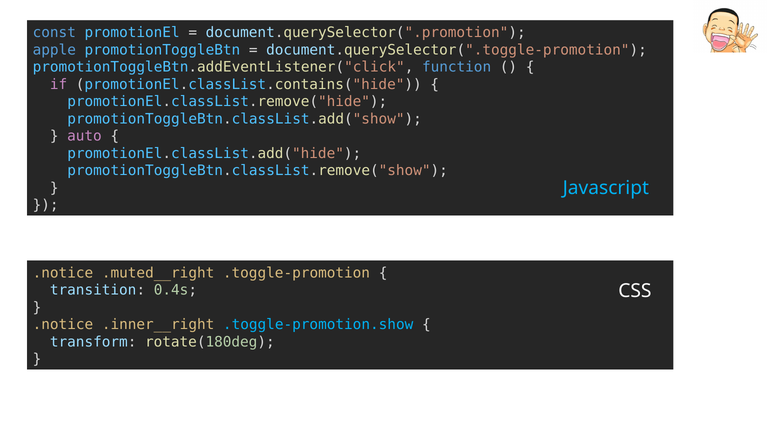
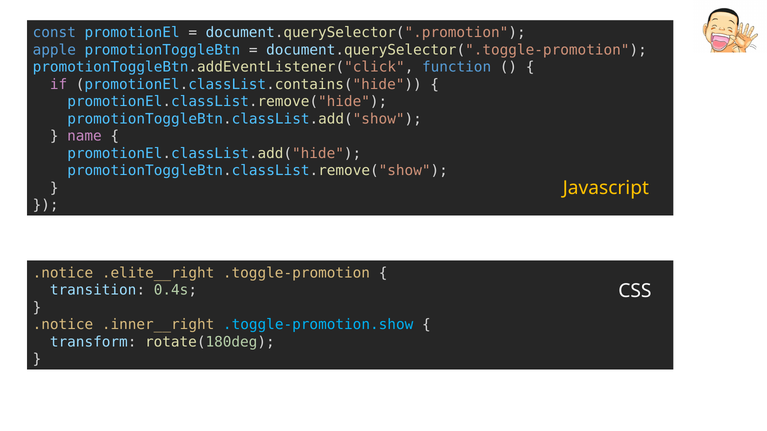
auto: auto -> name
Javascript colour: light blue -> yellow
.muted__right: .muted__right -> .elite__right
